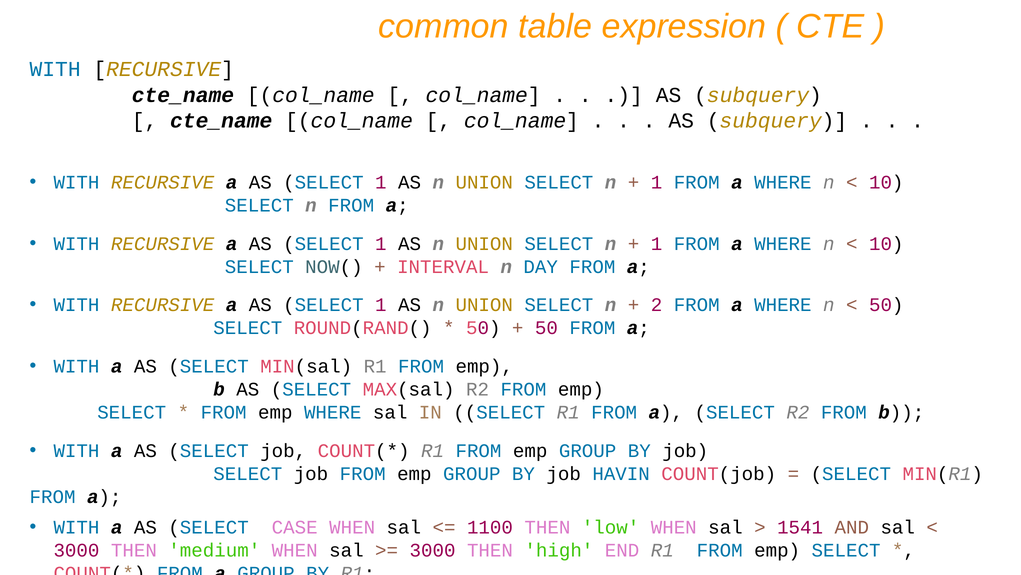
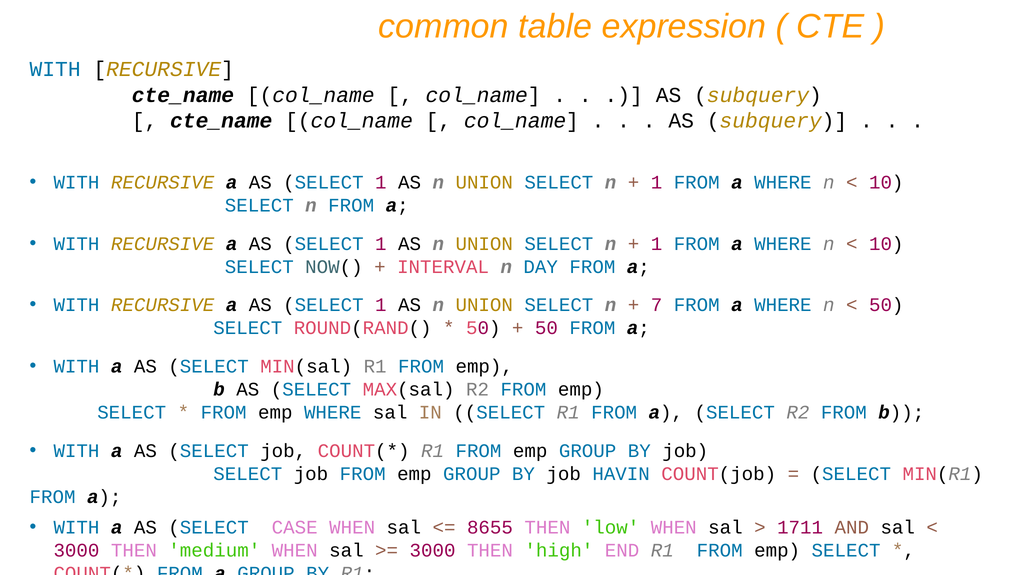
2: 2 -> 7
1100: 1100 -> 8655
1541: 1541 -> 1711
